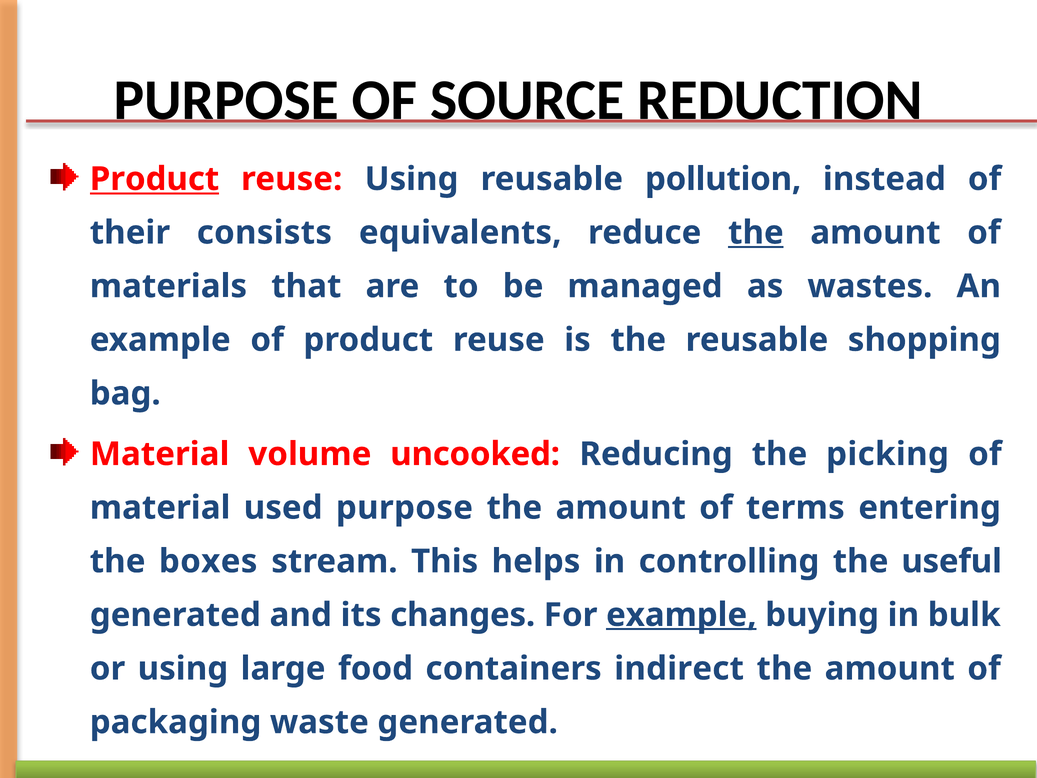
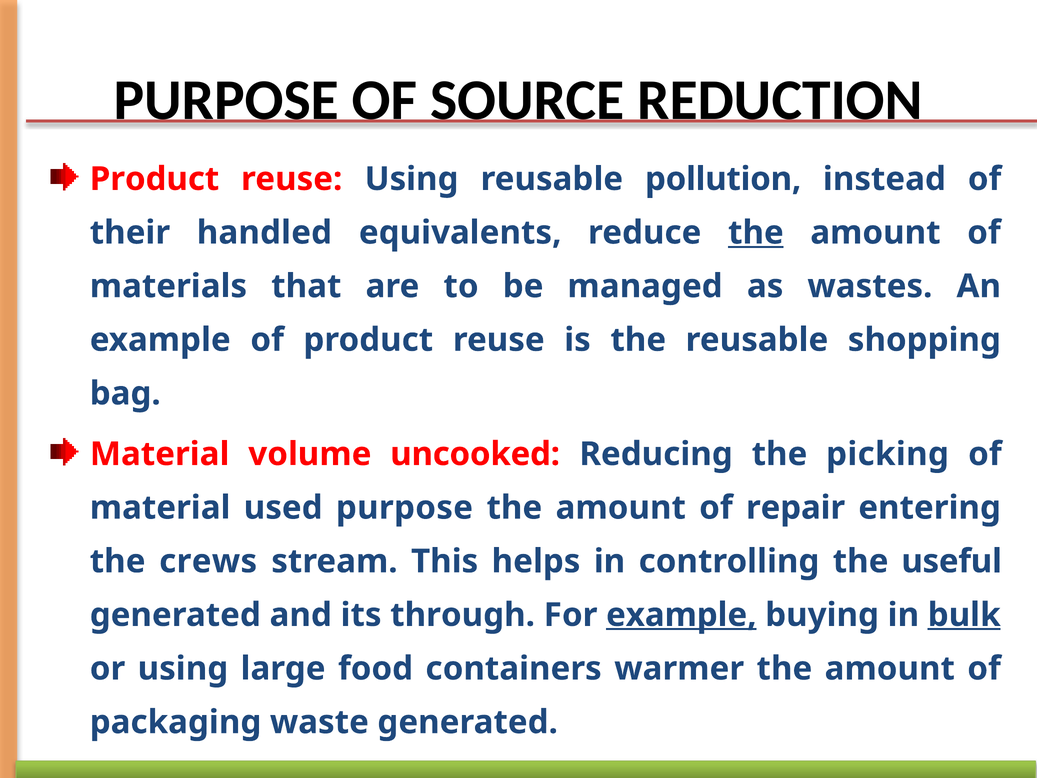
Product at (154, 179) underline: present -> none
consists: consists -> handled
terms: terms -> repair
boxes: boxes -> crews
changes: changes -> through
bulk underline: none -> present
indirect: indirect -> warmer
